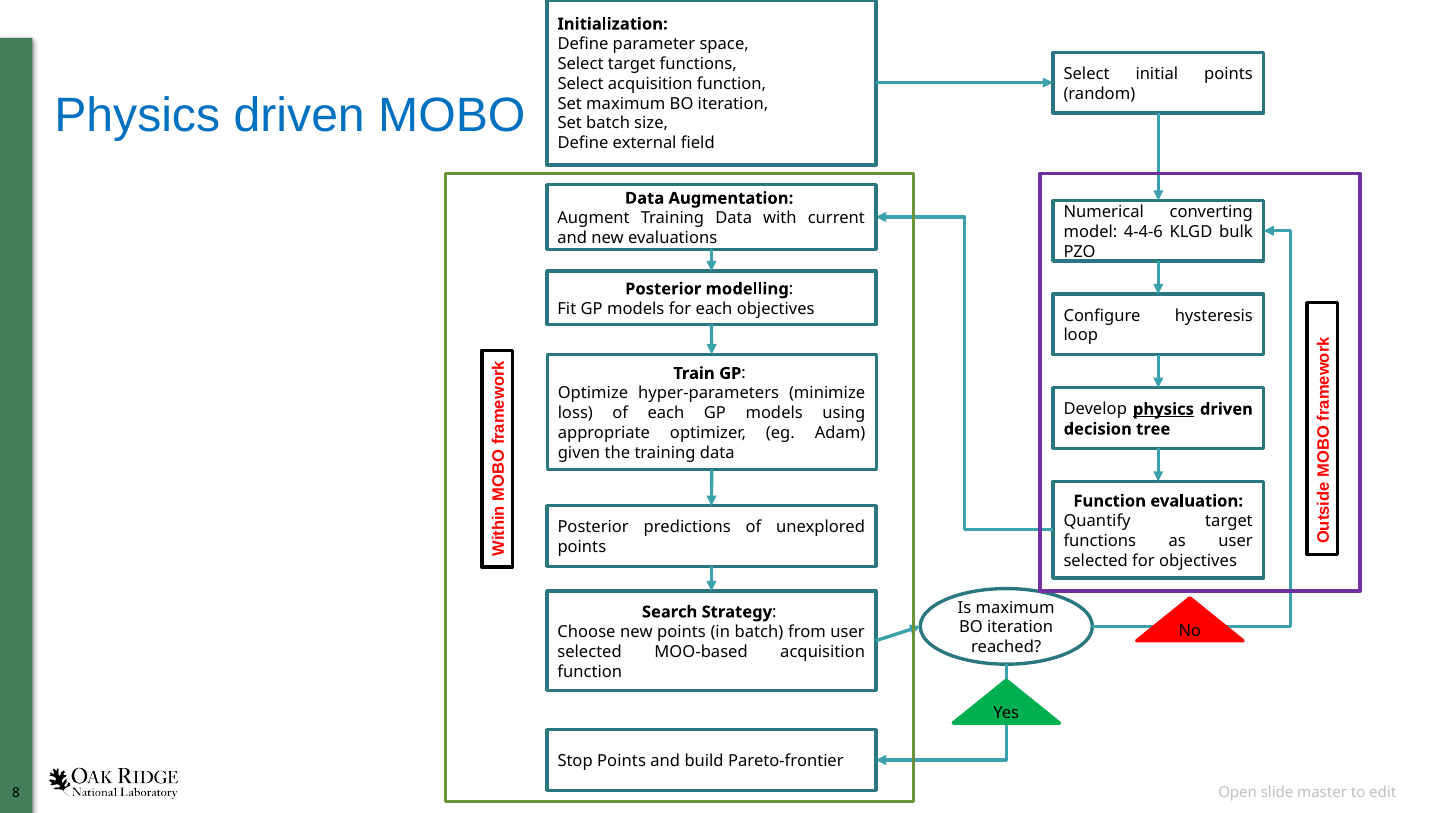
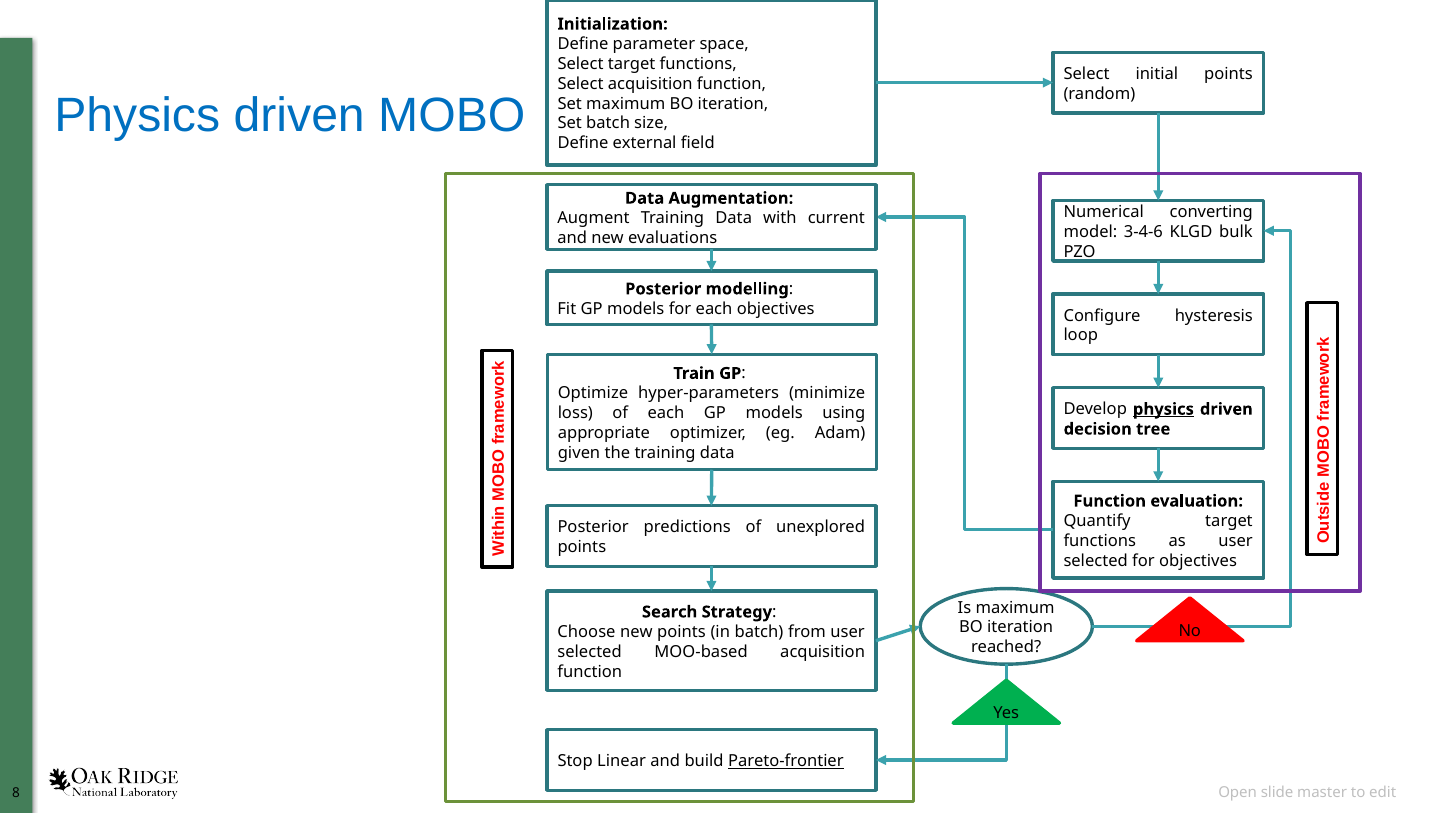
4-4-6: 4-4-6 -> 3-4-6
Stop Points: Points -> Linear
Pareto-frontier underline: none -> present
